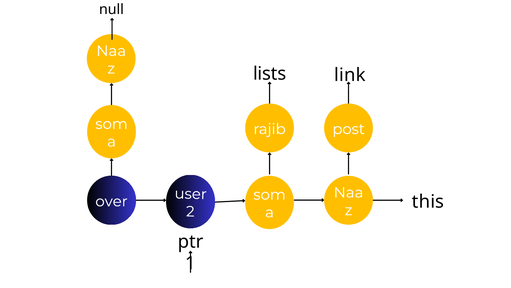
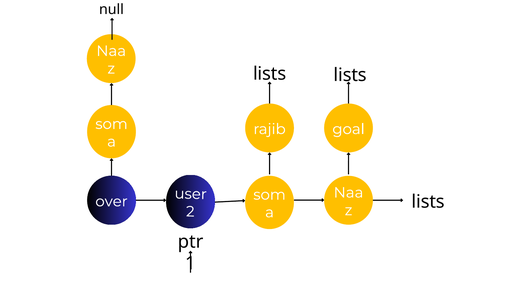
link at (350, 75): link -> lists
post: post -> goal
this at (428, 201): this -> lists
